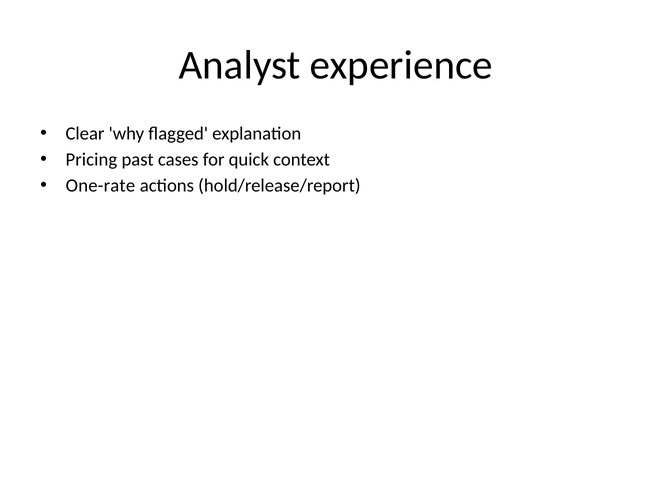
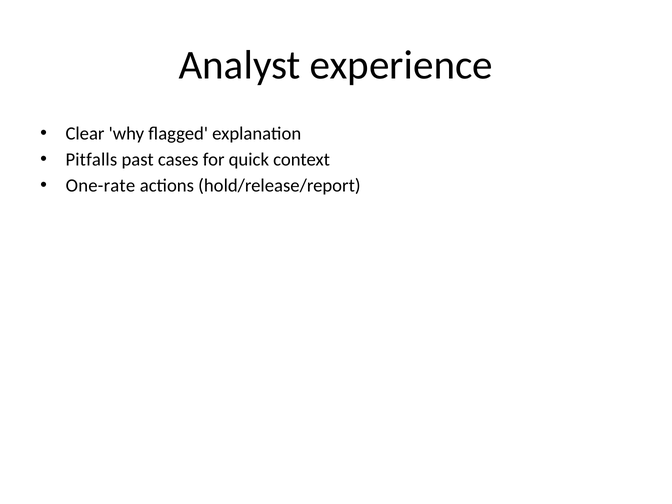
Pricing: Pricing -> Pitfalls
